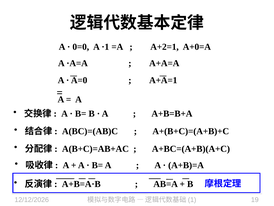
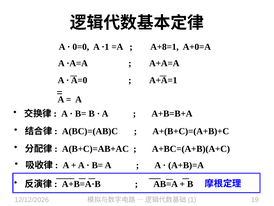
A+2=1: A+2=1 -> A+8=1
